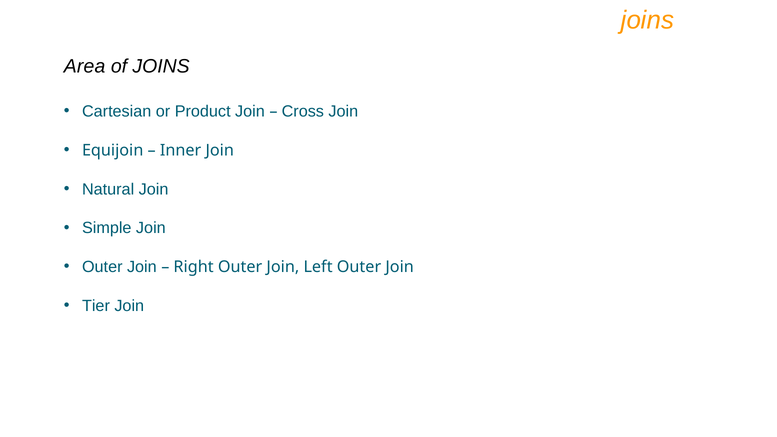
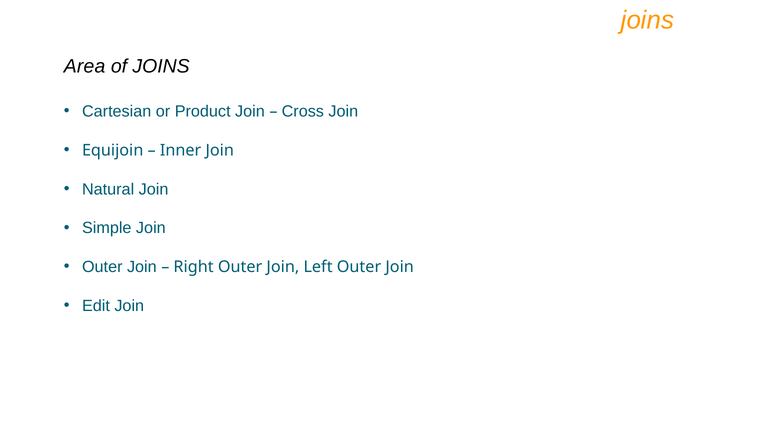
Tier: Tier -> Edit
